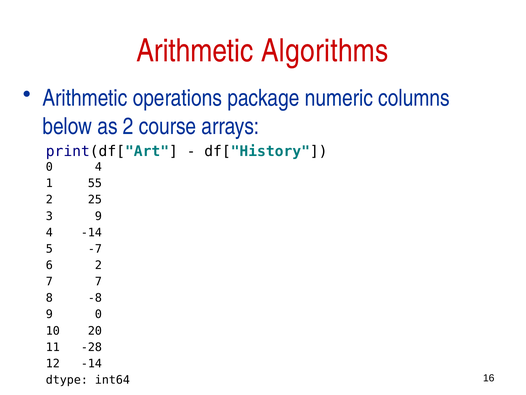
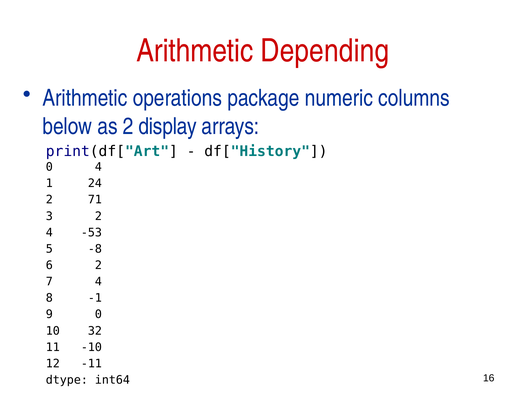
Algorithms: Algorithms -> Depending
course: course -> display
55: 55 -> 24
25: 25 -> 71
3 9: 9 -> 2
4 -14: -14 -> -53
-7: -7 -> -8
7 7: 7 -> 4
-8: -8 -> -1
20: 20 -> 32
-28: -28 -> -10
12 -14: -14 -> -11
